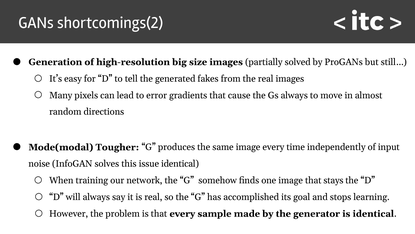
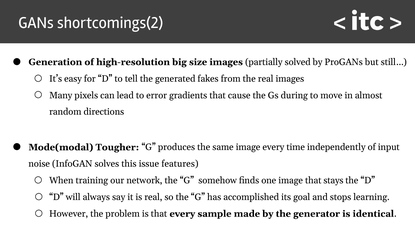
Gs always: always -> during
issue identical: identical -> features
